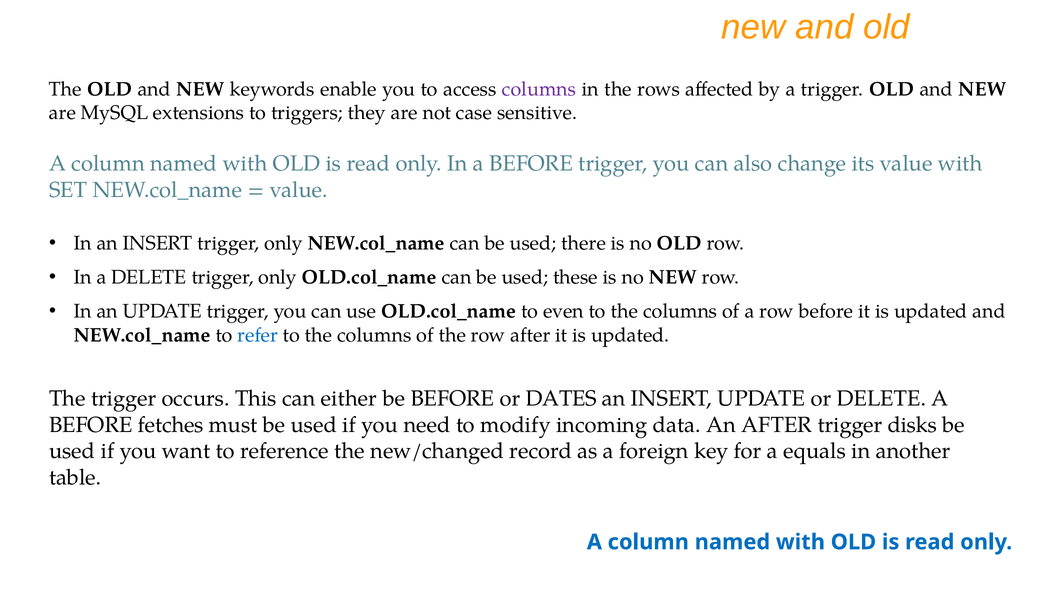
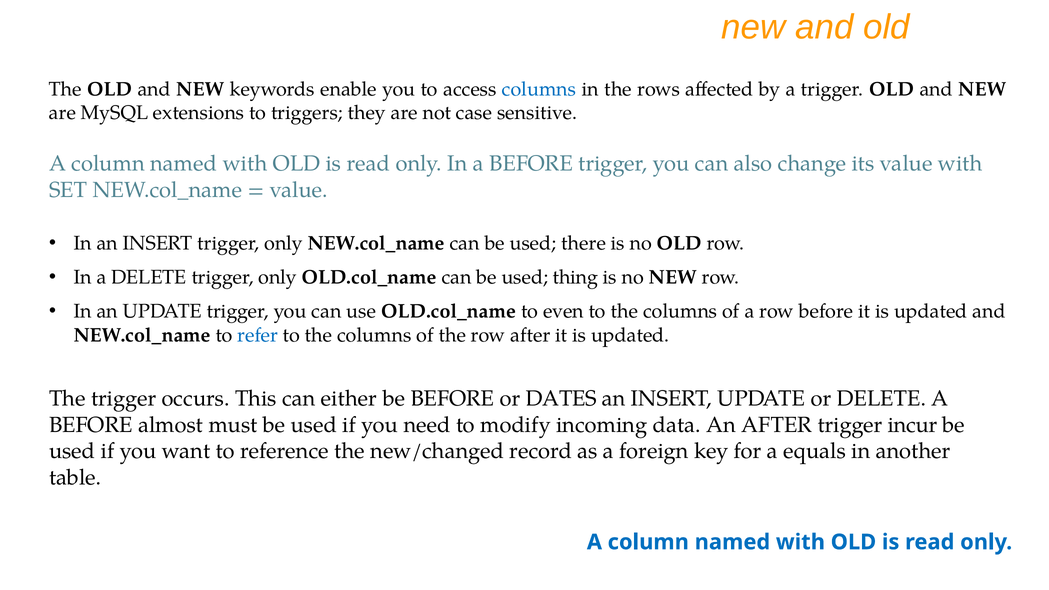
columns at (539, 89) colour: purple -> blue
these: these -> thing
fetches: fetches -> almost
disks: disks -> incur
